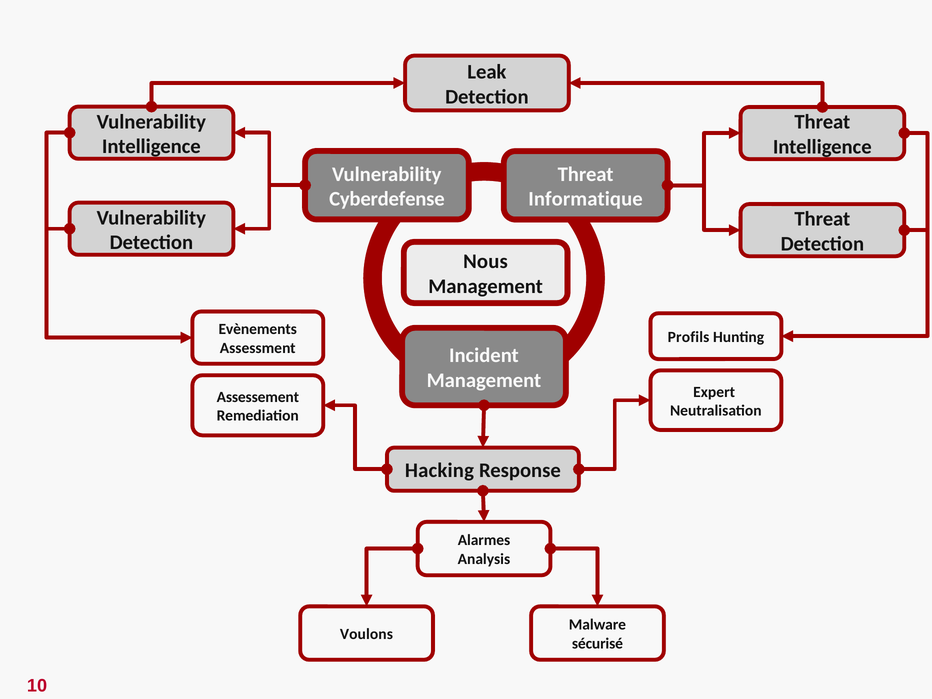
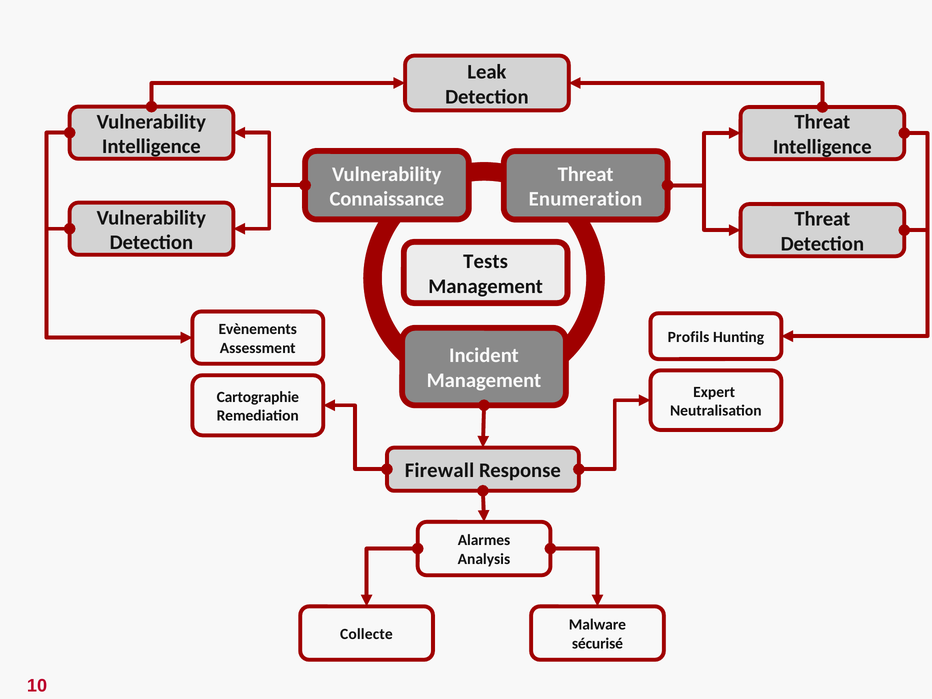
Cyberdefense: Cyberdefense -> Connaissance
Informatique: Informatique -> Enumeration
Nous: Nous -> Tests
Assessement: Assessement -> Cartographie
Hacking: Hacking -> Firewall
Voulons: Voulons -> Collecte
